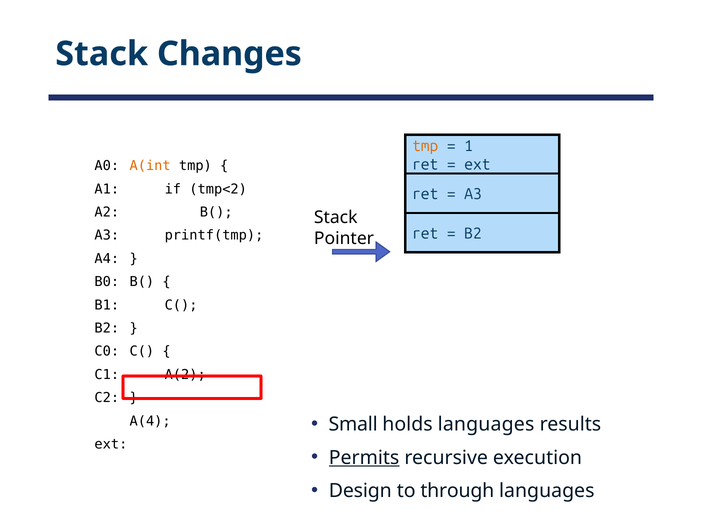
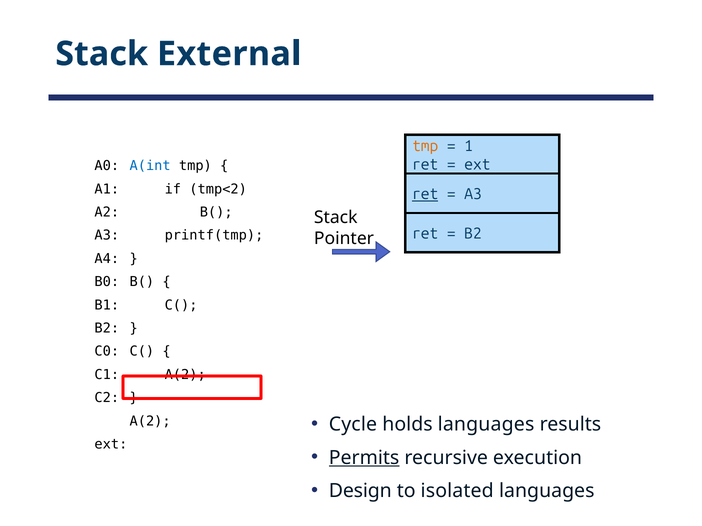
Changes: Changes -> External
A(int colour: orange -> blue
ret at (425, 195) underline: none -> present
Small: Small -> Cycle
A(4 at (150, 421): A(4 -> A(2
through: through -> isolated
